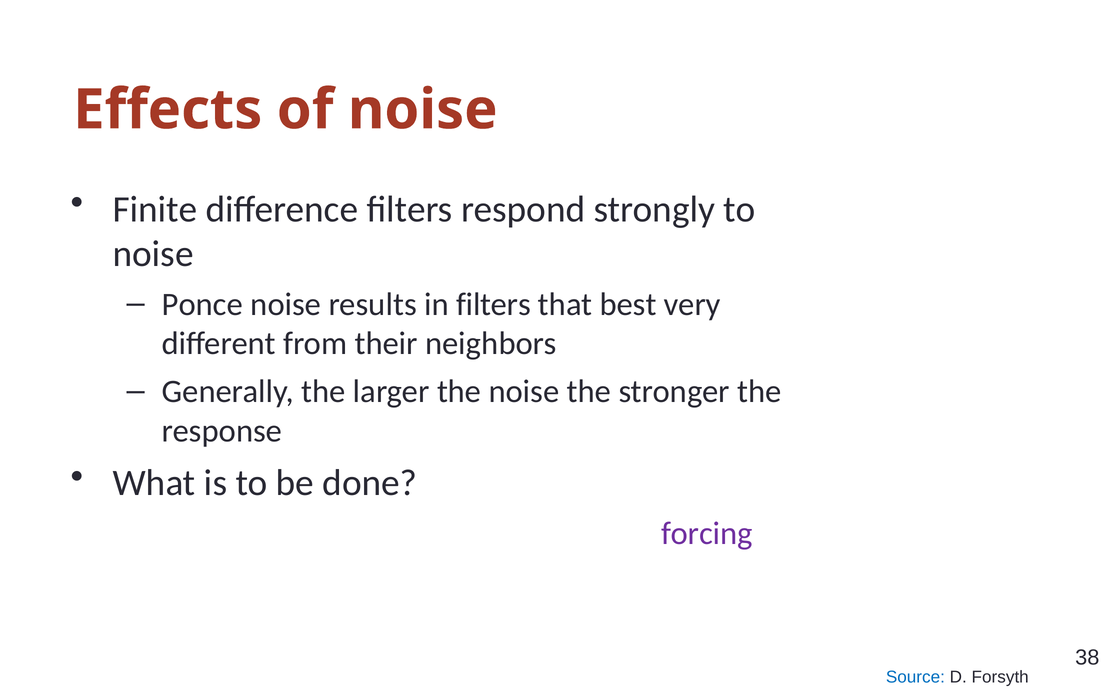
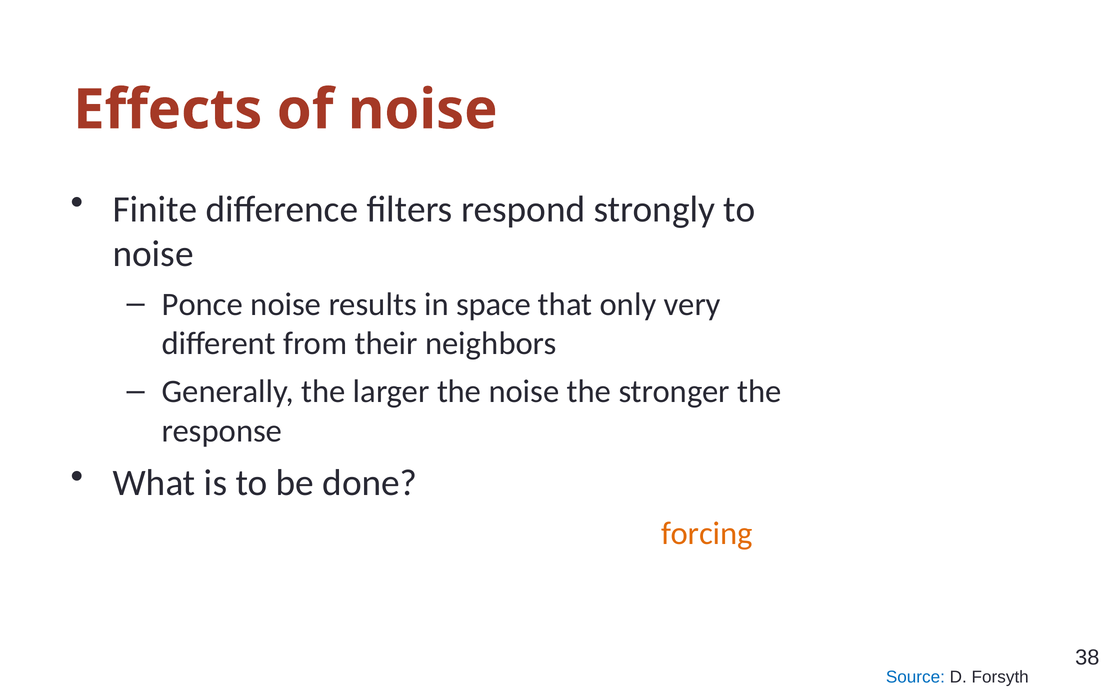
in filters: filters -> space
best: best -> only
forcing colour: purple -> orange
